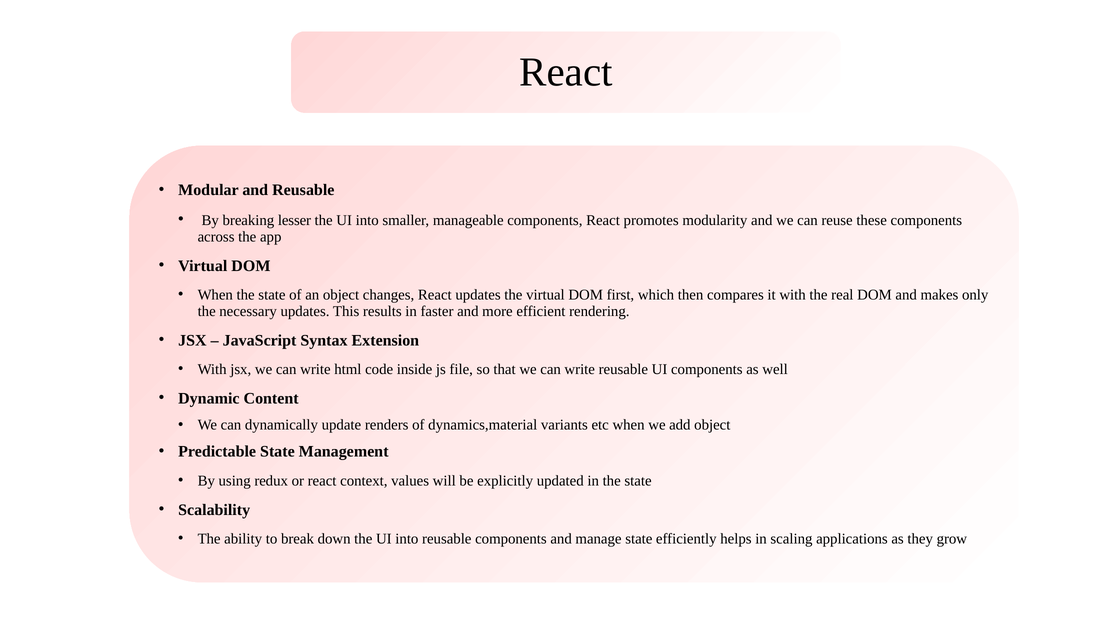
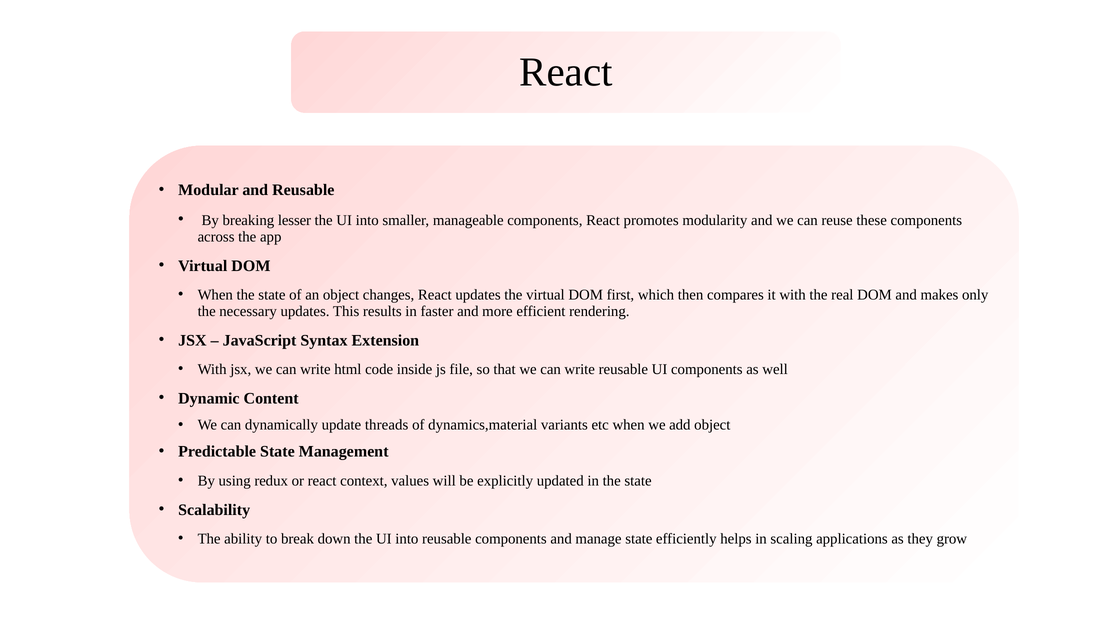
renders: renders -> threads
